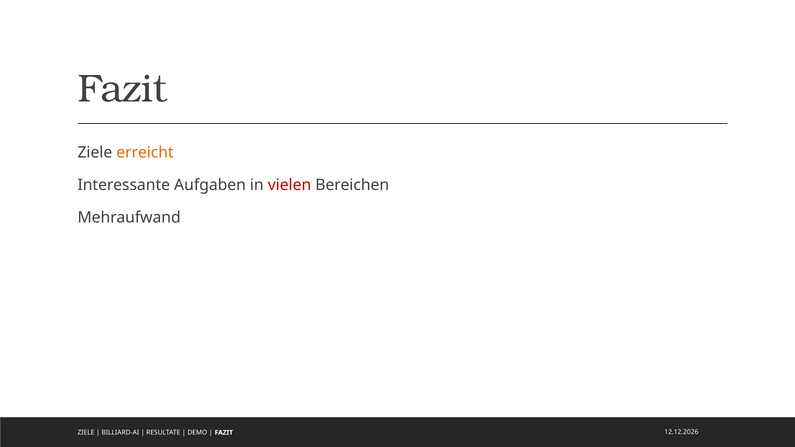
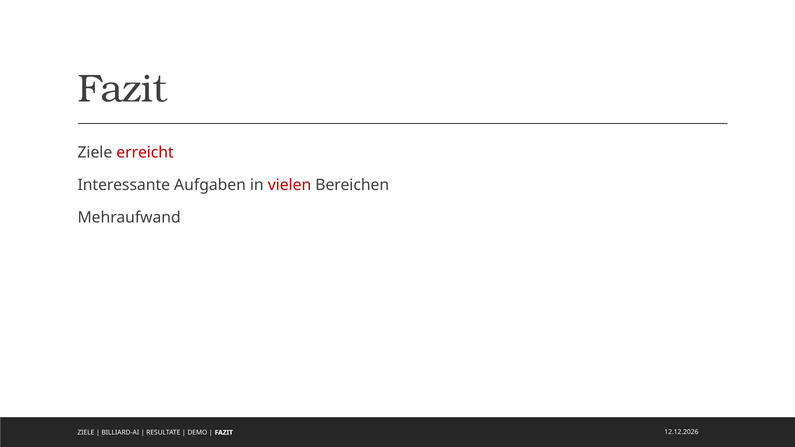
erreicht colour: orange -> red
